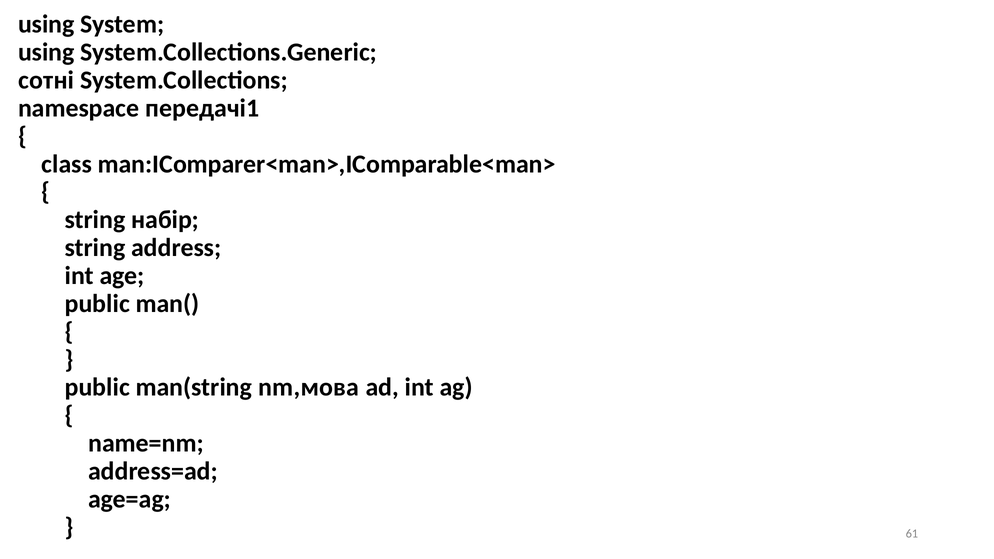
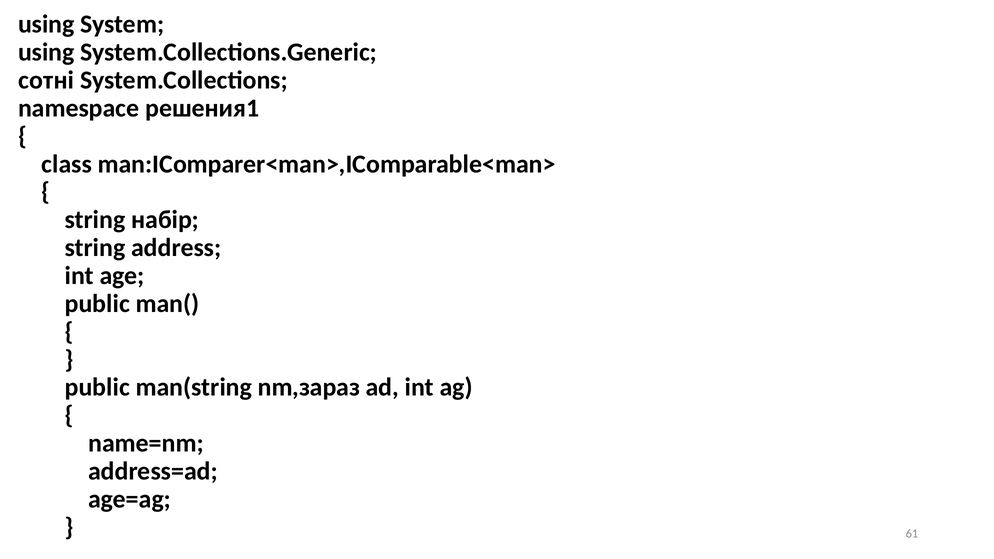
передачі1: передачі1 -> решения1
nm,мова: nm,мова -> nm,зараз
